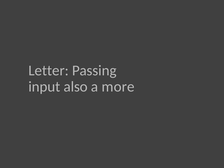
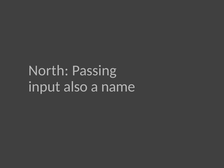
Letter: Letter -> North
more: more -> name
